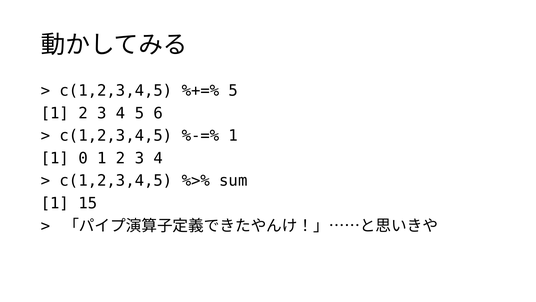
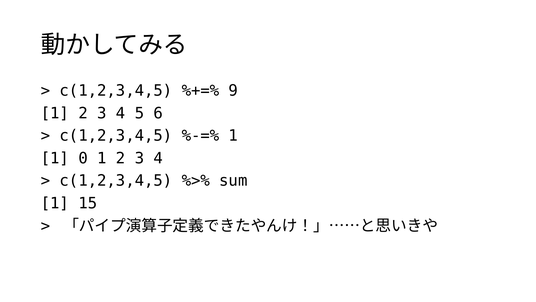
5 at (233, 91): 5 -> 9
